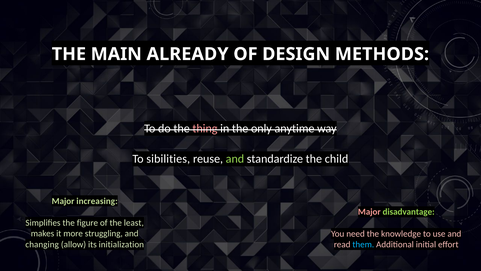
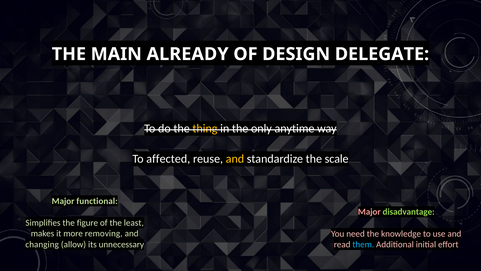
METHODS: METHODS -> DELEGATE
thing colour: pink -> yellow
sibilities: sibilities -> affected
and at (235, 159) colour: light green -> yellow
child: child -> scale
increasing: increasing -> functional
struggling: struggling -> removing
initialization: initialization -> unnecessary
